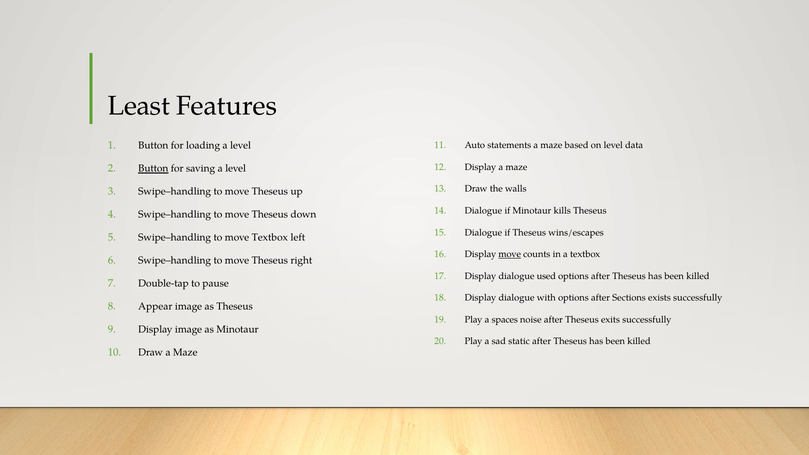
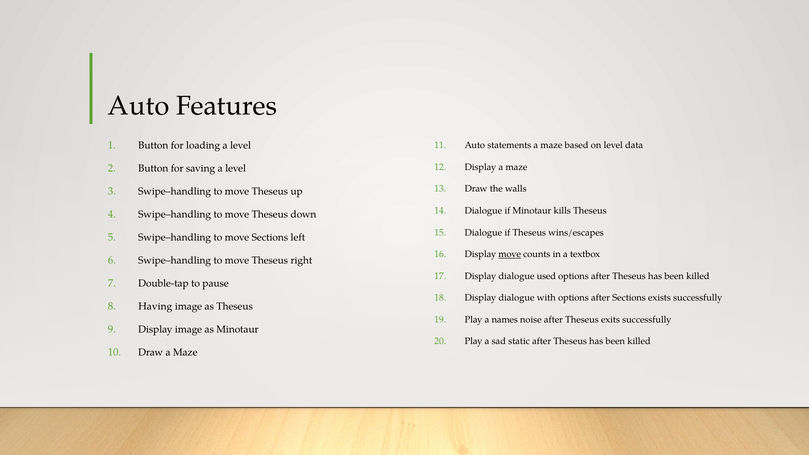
Least at (139, 106): Least -> Auto
Button at (153, 169) underline: present -> none
move Textbox: Textbox -> Sections
Appear: Appear -> Having
spaces: spaces -> names
